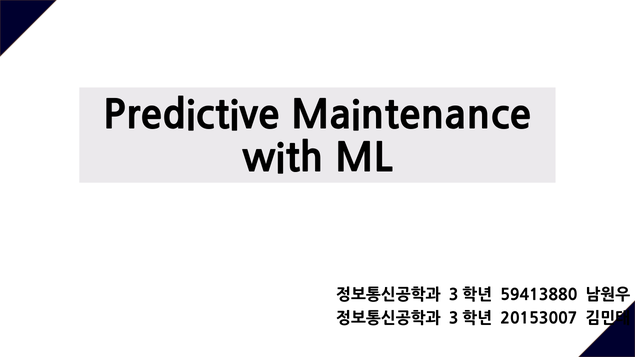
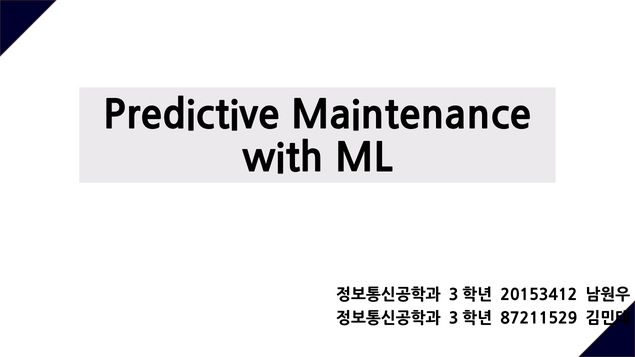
59413880: 59413880 -> 20153412
20153007: 20153007 -> 87211529
